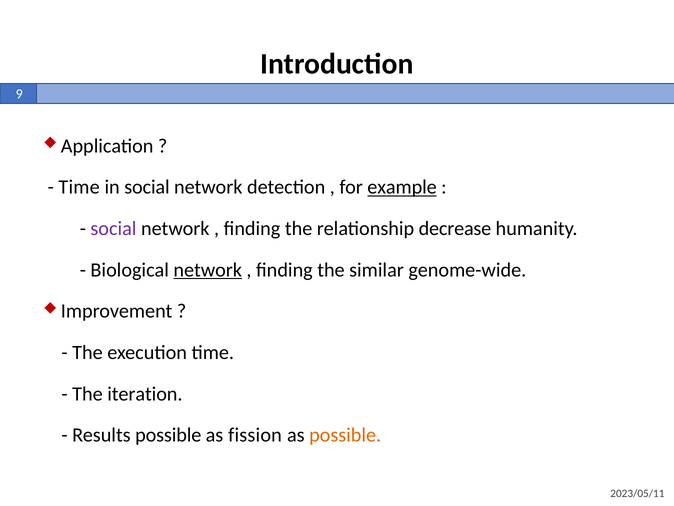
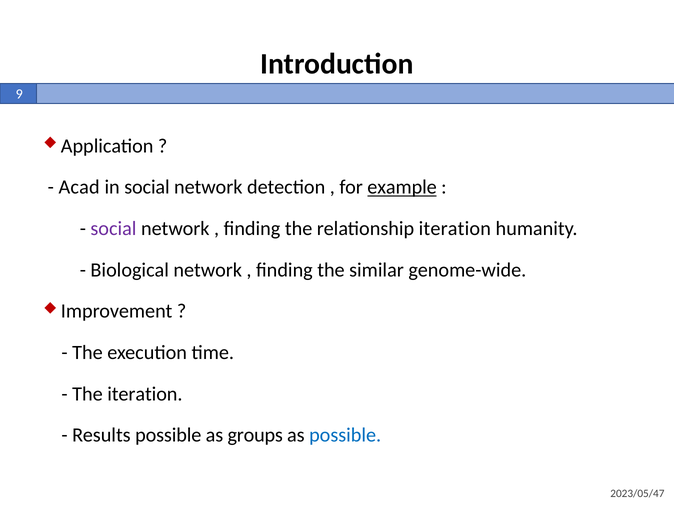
Time at (79, 187): Time -> Acad
relationship decrease: decrease -> iteration
network at (208, 270) underline: present -> none
fission: fission -> groups
possible at (345, 435) colour: orange -> blue
2023/05/11: 2023/05/11 -> 2023/05/47
